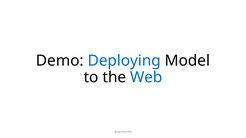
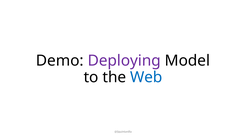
Deploying colour: blue -> purple
